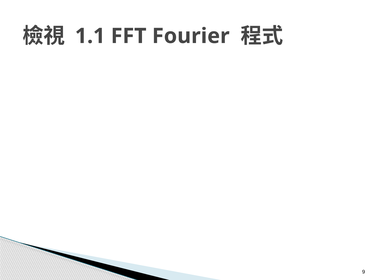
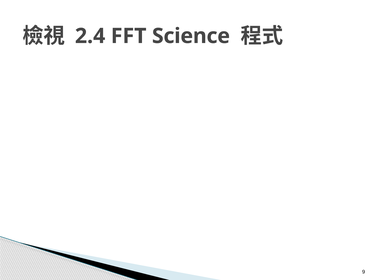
1.1: 1.1 -> 2.4
Fourier: Fourier -> Science
